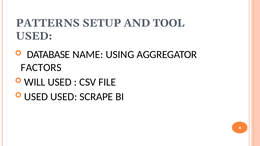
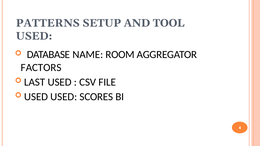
USING: USING -> ROOM
WILL: WILL -> LAST
SCRAPE: SCRAPE -> SCORES
